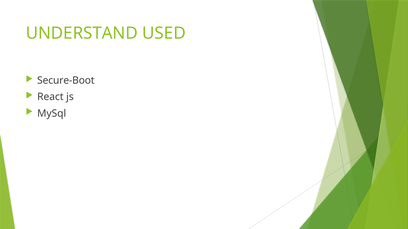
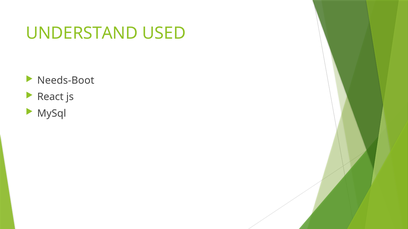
Secure-Boot: Secure-Boot -> Needs-Boot
